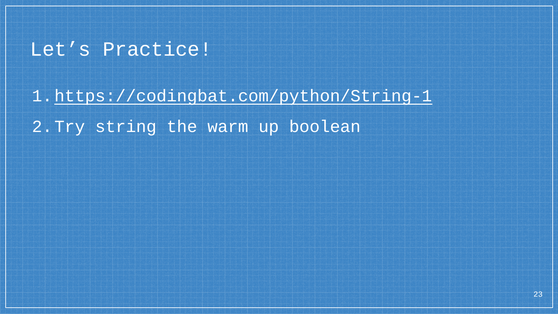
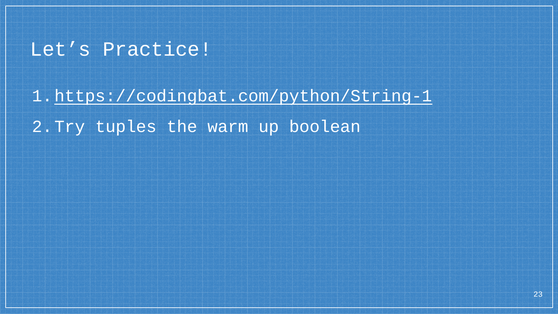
string: string -> tuples
